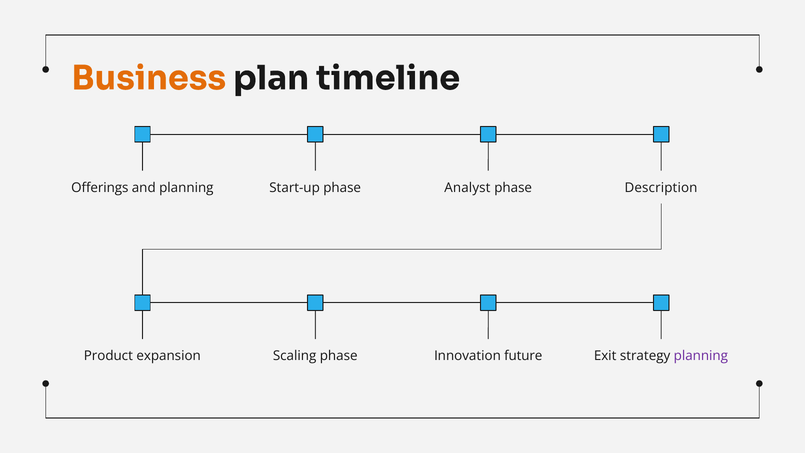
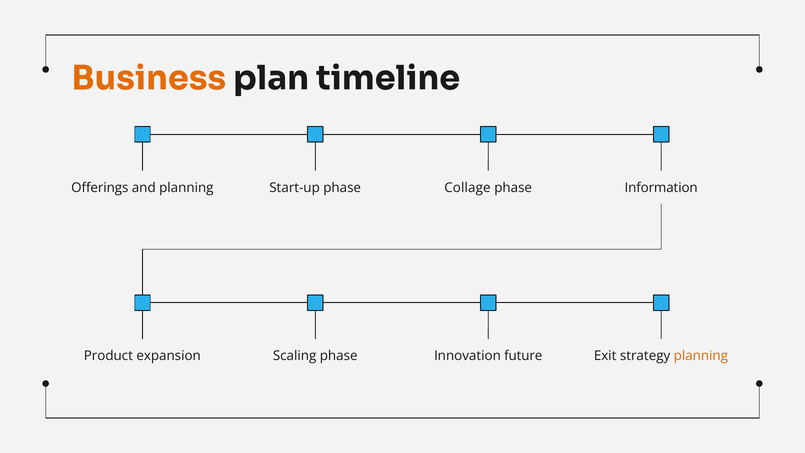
Analyst: Analyst -> Collage
Description: Description -> Information
planning at (701, 356) colour: purple -> orange
